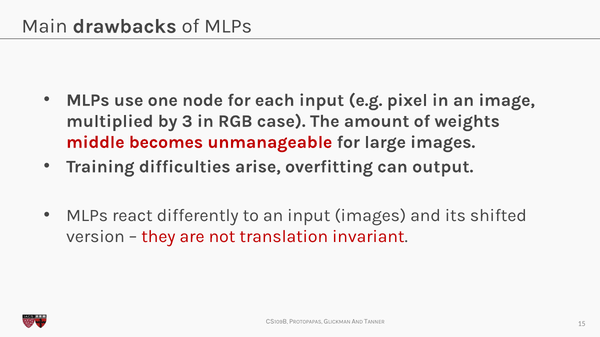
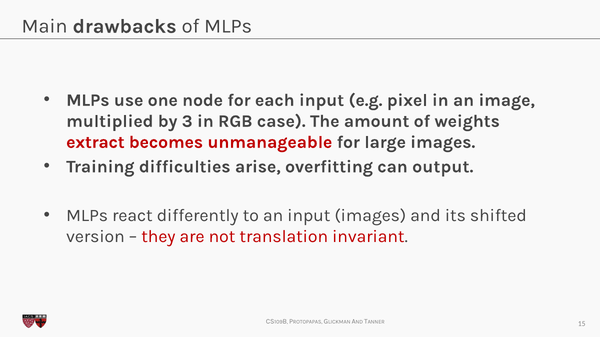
middle: middle -> extract
